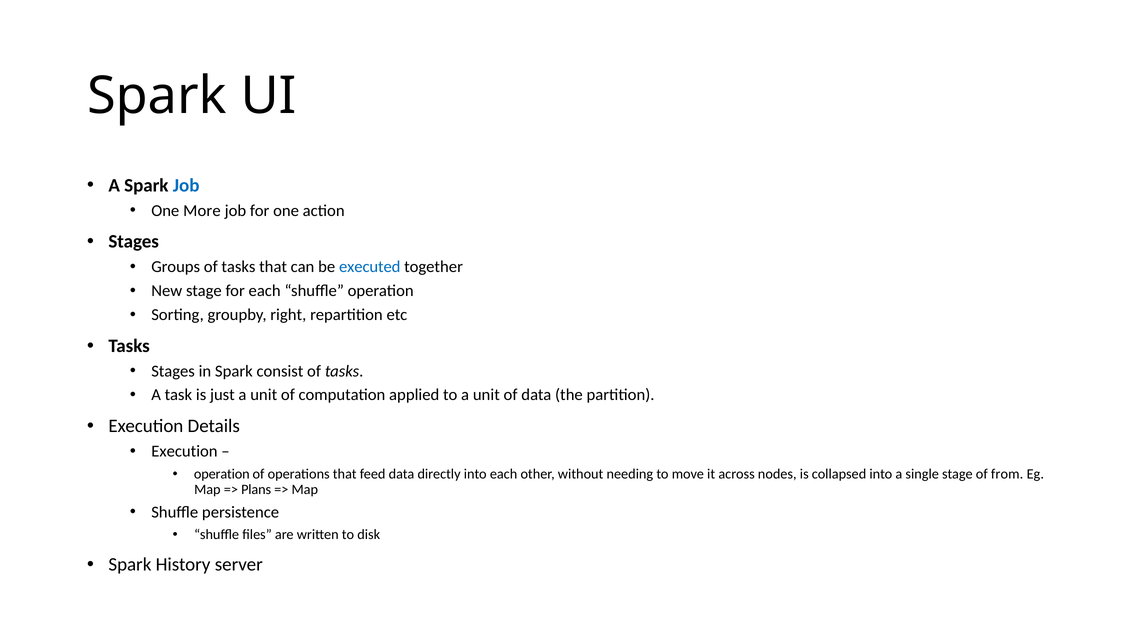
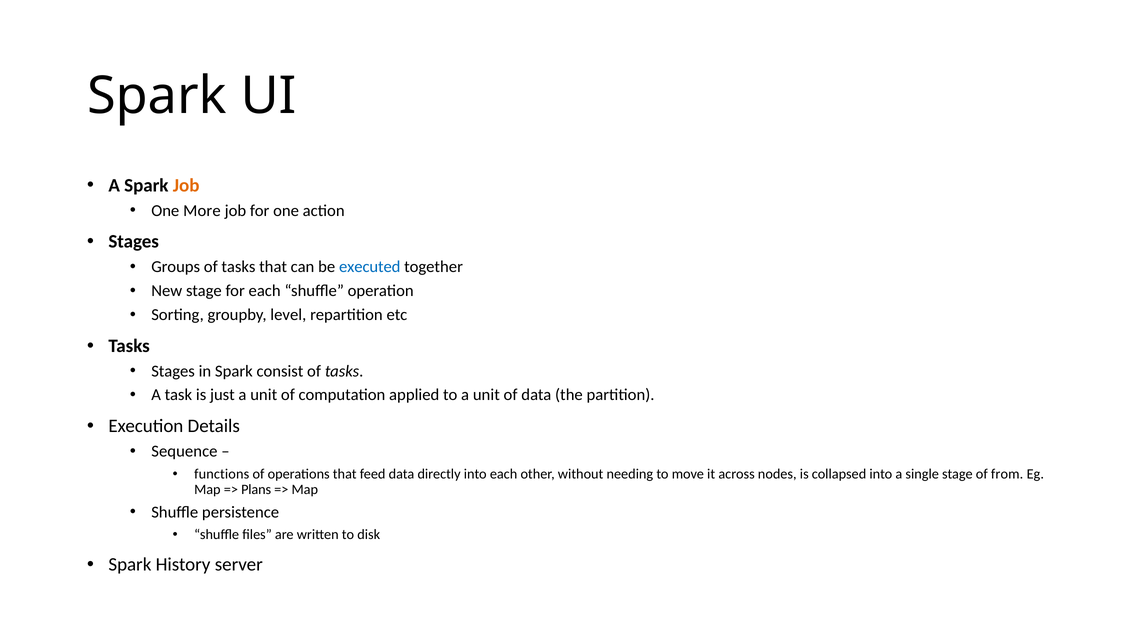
Job at (186, 185) colour: blue -> orange
right: right -> level
Execution at (184, 452): Execution -> Sequence
operation at (222, 474): operation -> functions
